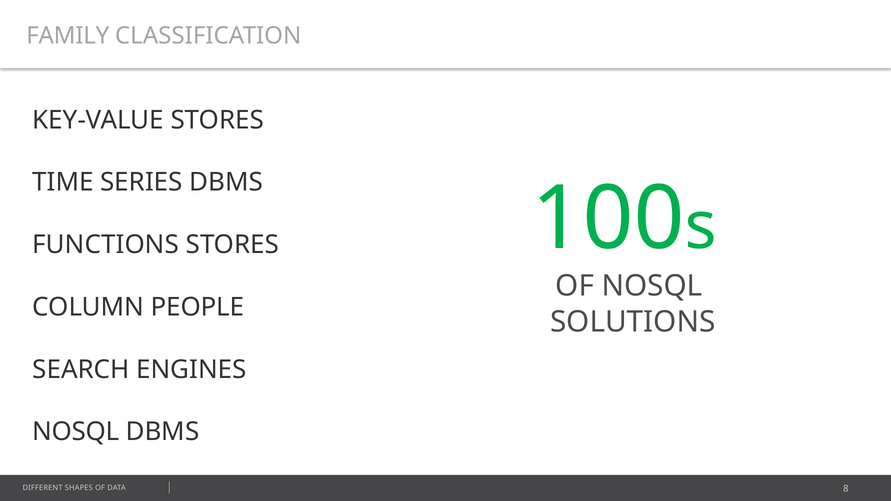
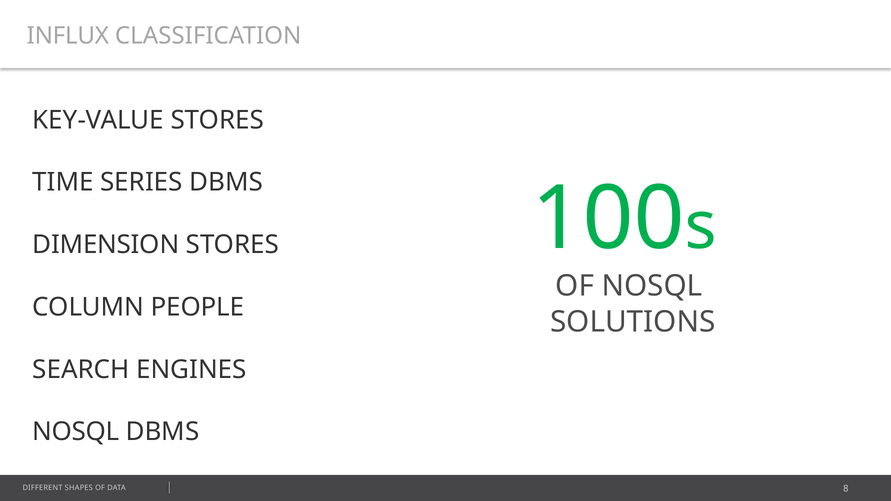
FAMILY: FAMILY -> INFLUX
FUNCTIONS: FUNCTIONS -> DIMENSION
